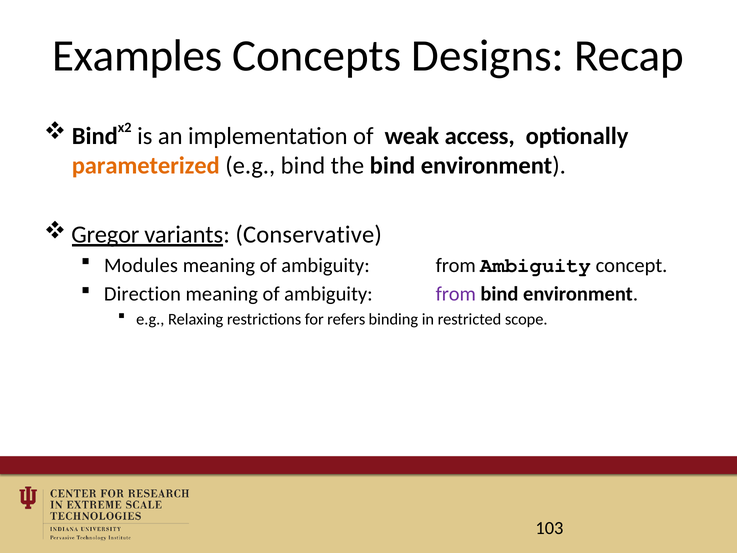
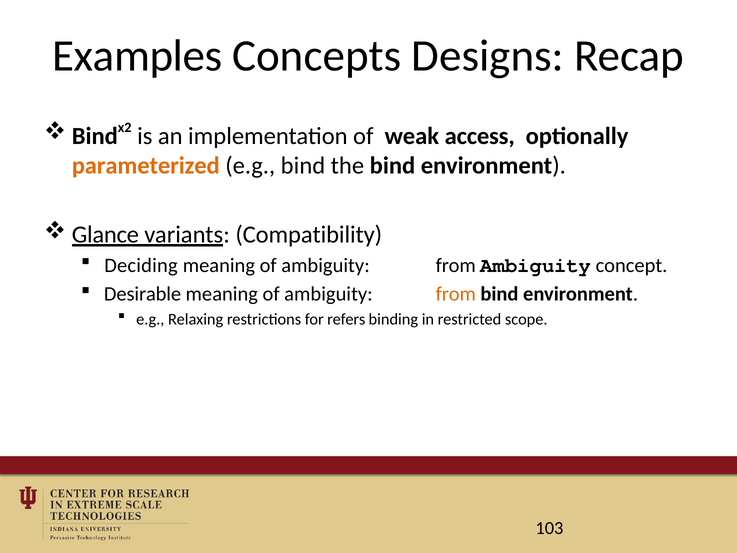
Gregor: Gregor -> Glance
Conservative: Conservative -> Compatibility
Modules: Modules -> Deciding
Direction: Direction -> Desirable
from at (456, 294) colour: purple -> orange
